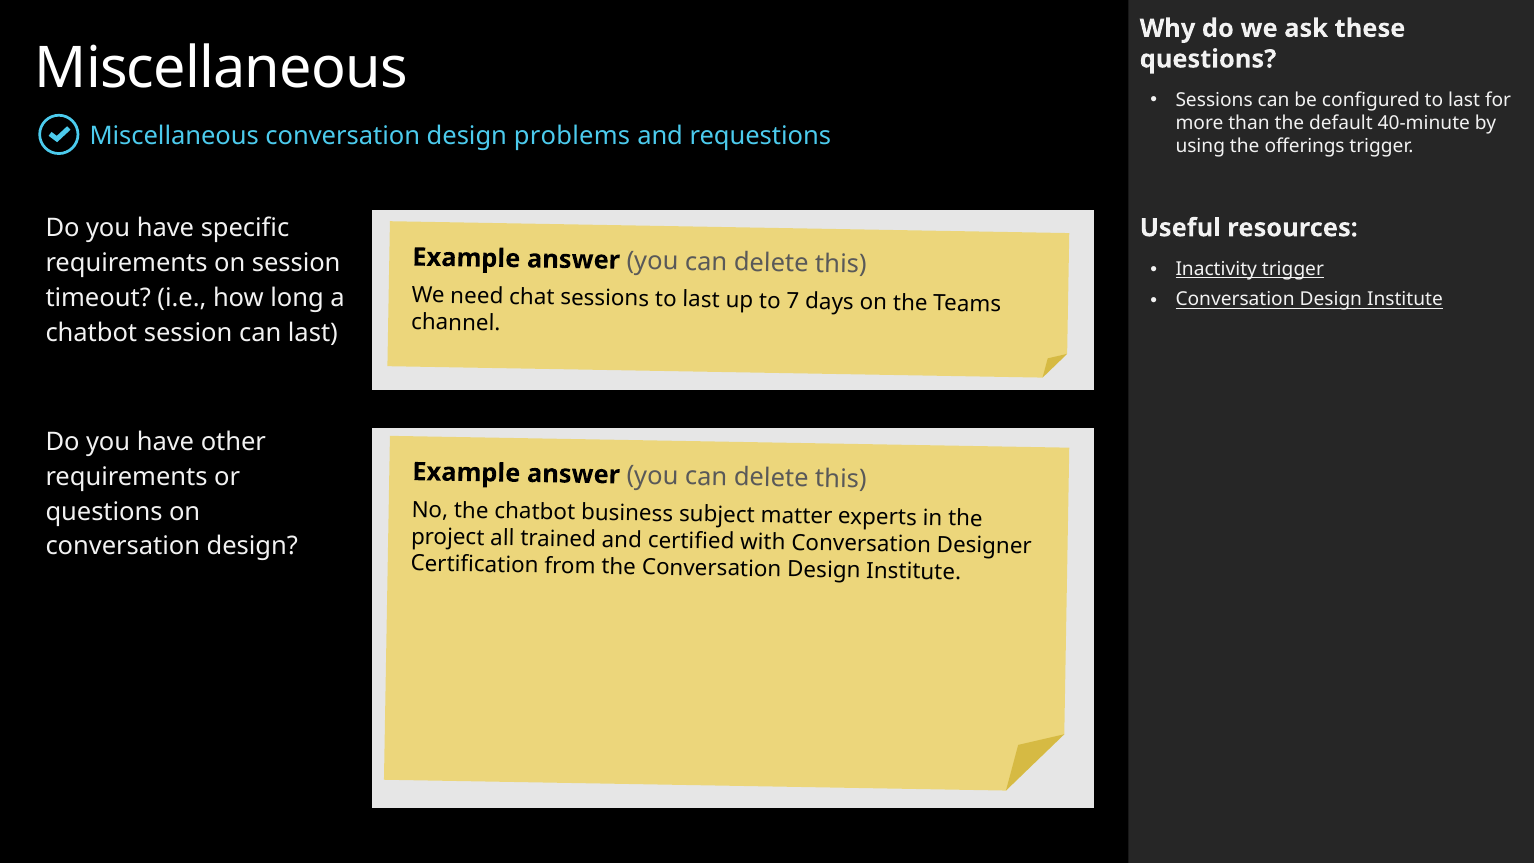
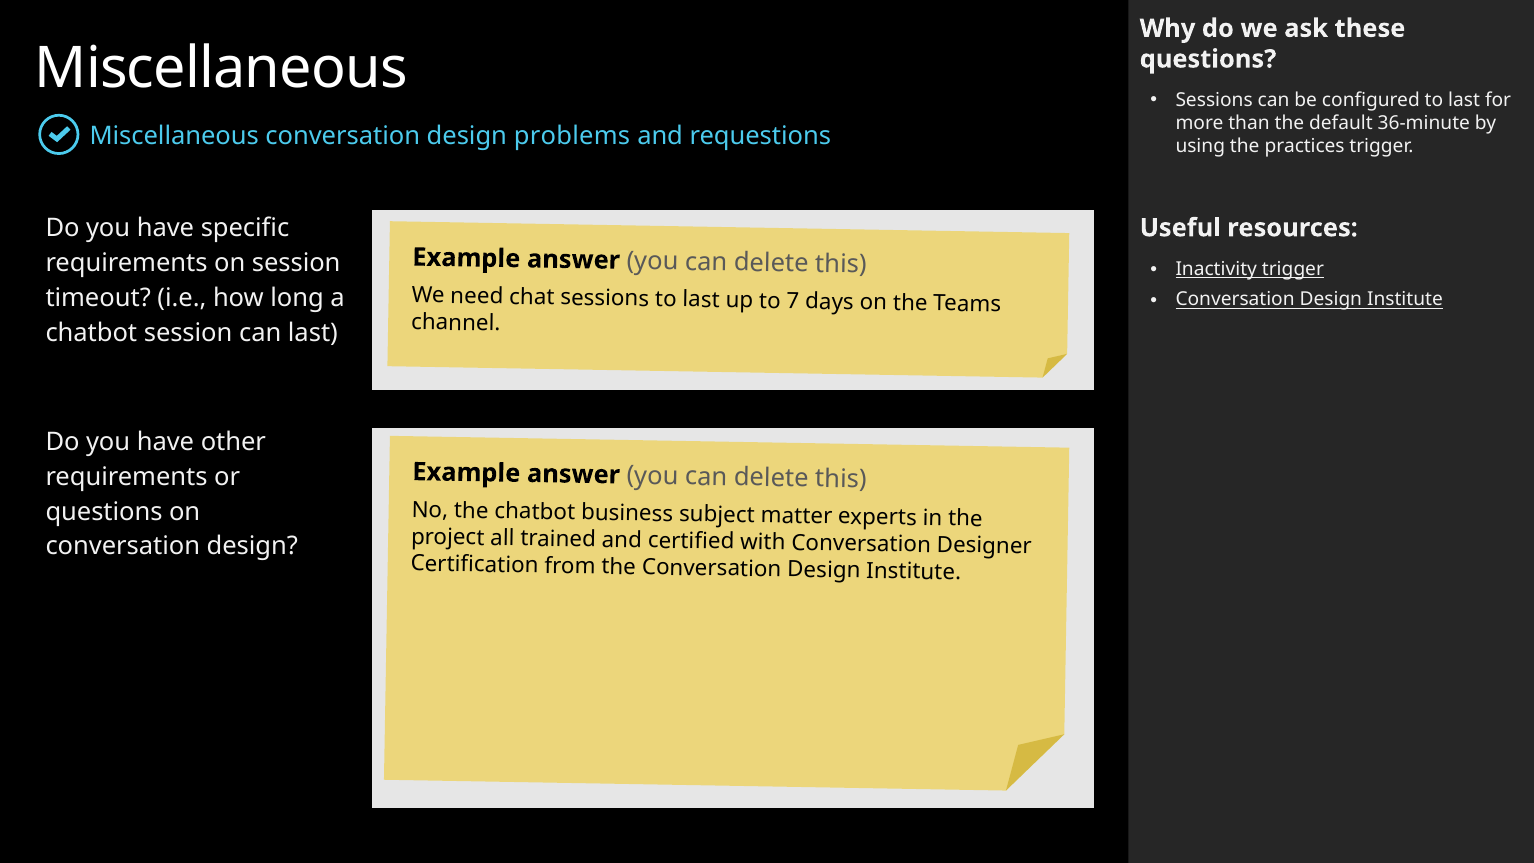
40-minute: 40-minute -> 36-minute
offerings: offerings -> practices
